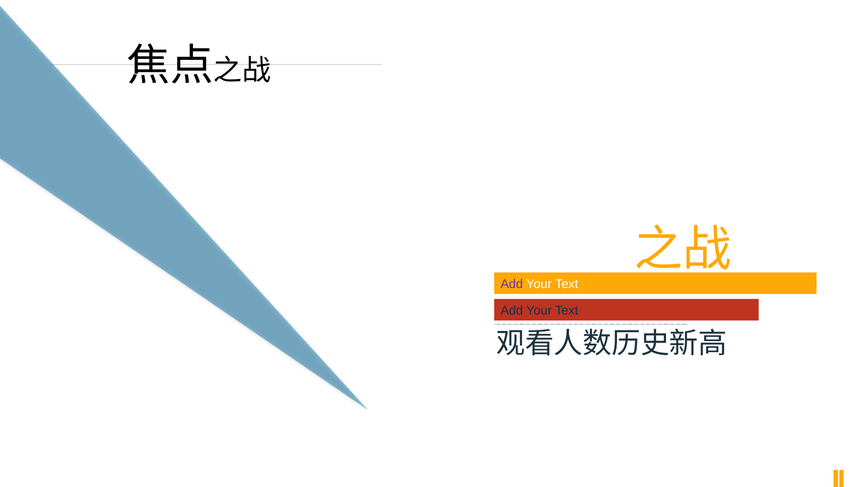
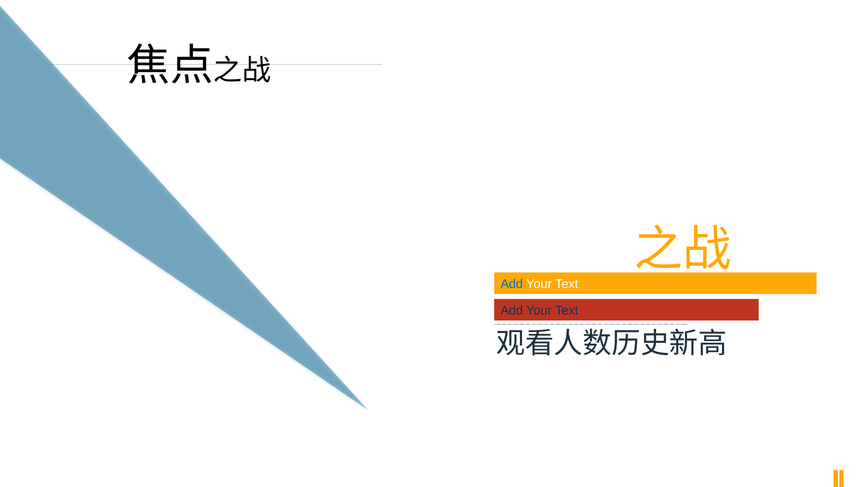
Add at (512, 284) colour: purple -> blue
